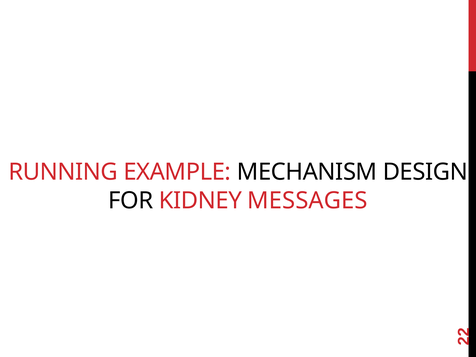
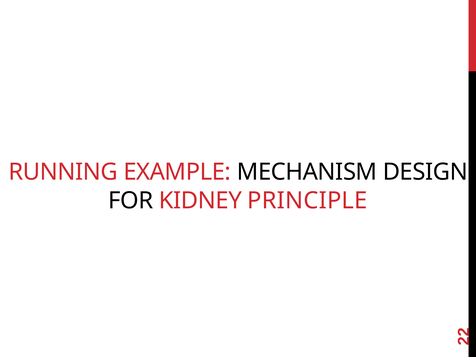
MESSAGES: MESSAGES -> PRINCIPLE
